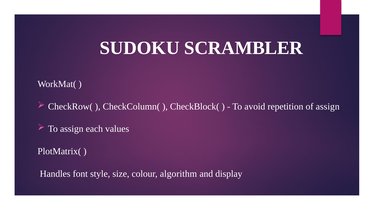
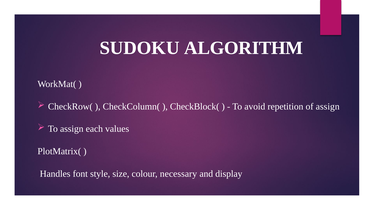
SCRAMBLER: SCRAMBLER -> ALGORITHM
algorithm: algorithm -> necessary
